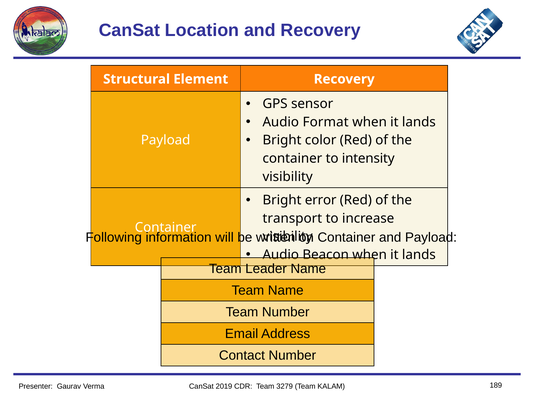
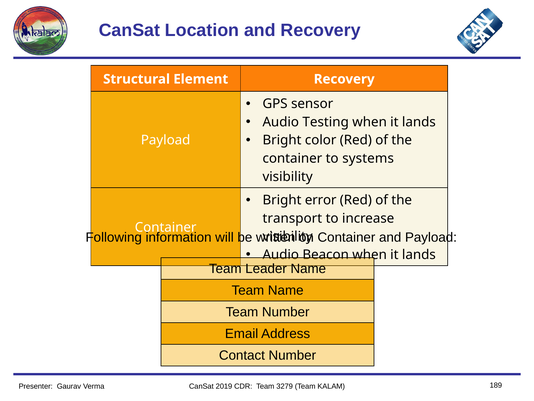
Format: Format -> Testing
intensity: intensity -> systems
